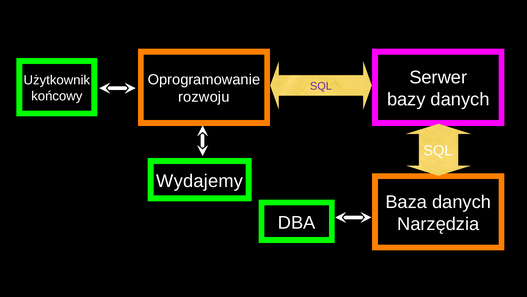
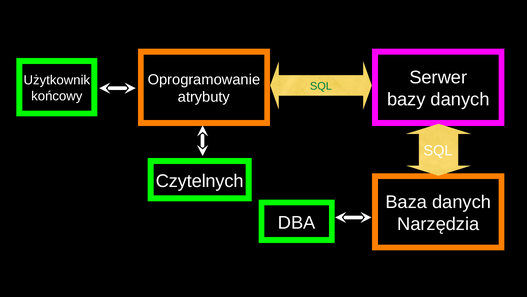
SQL at (321, 86) colour: purple -> green
rozwoju: rozwoju -> atrybuty
Wydajemy: Wydajemy -> Czytelnych
